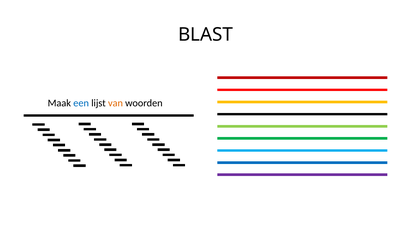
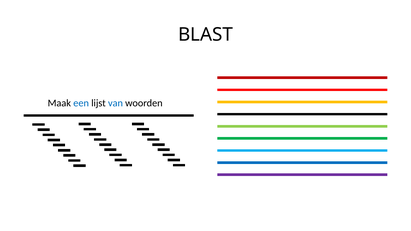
van colour: orange -> blue
